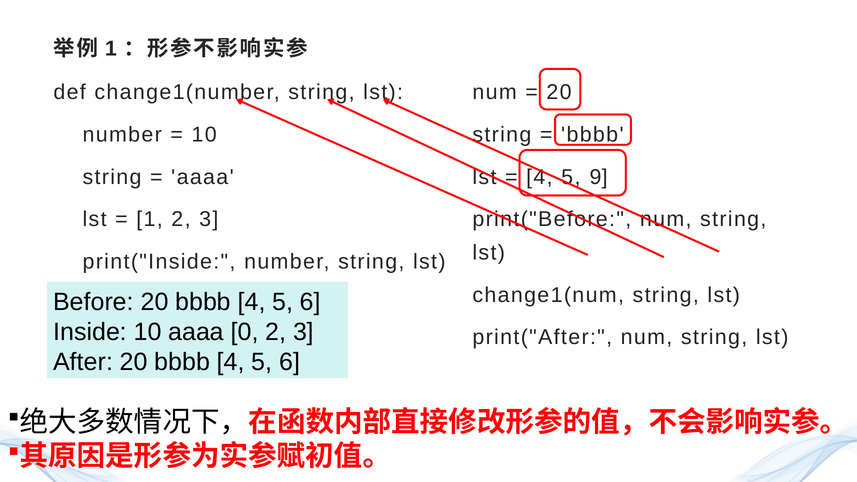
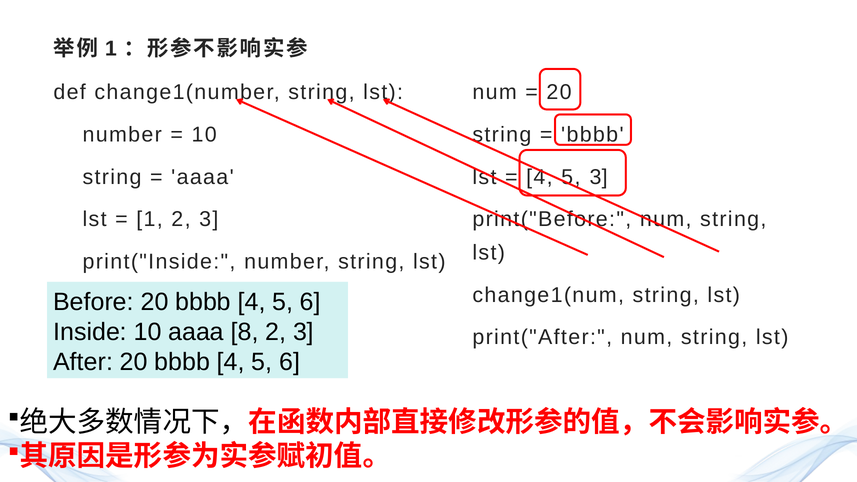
5 9: 9 -> 3
0: 0 -> 8
